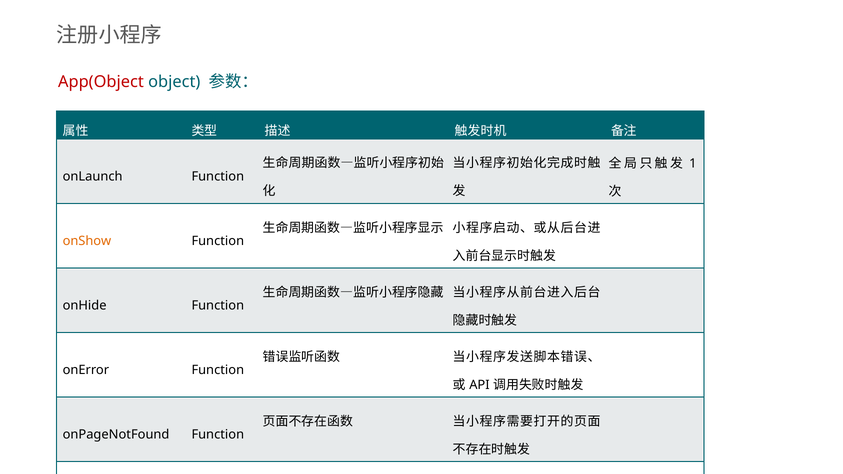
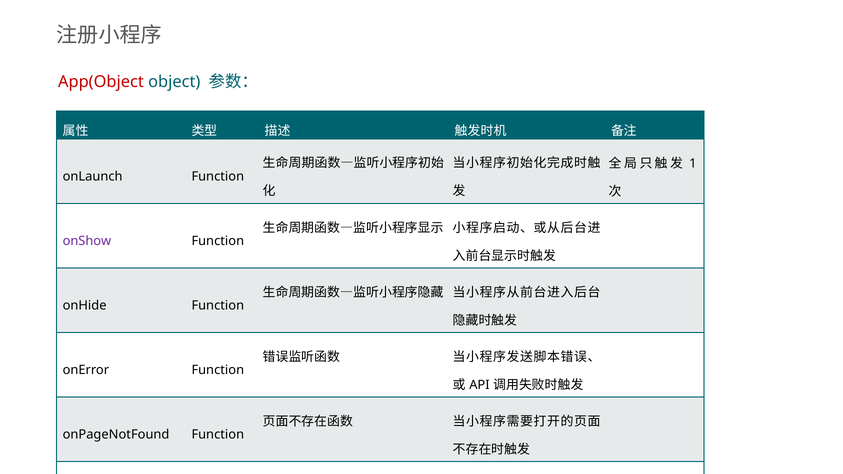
onShow colour: orange -> purple
